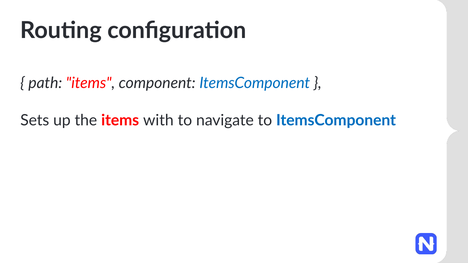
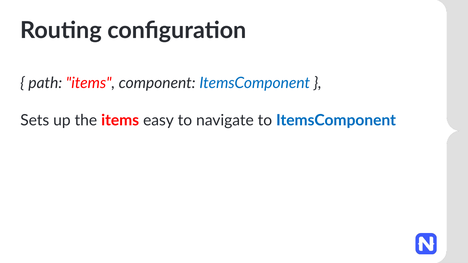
with: with -> easy
